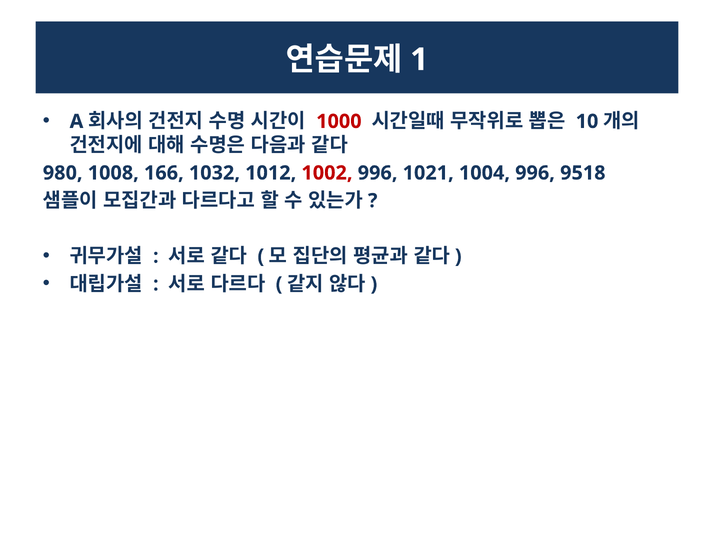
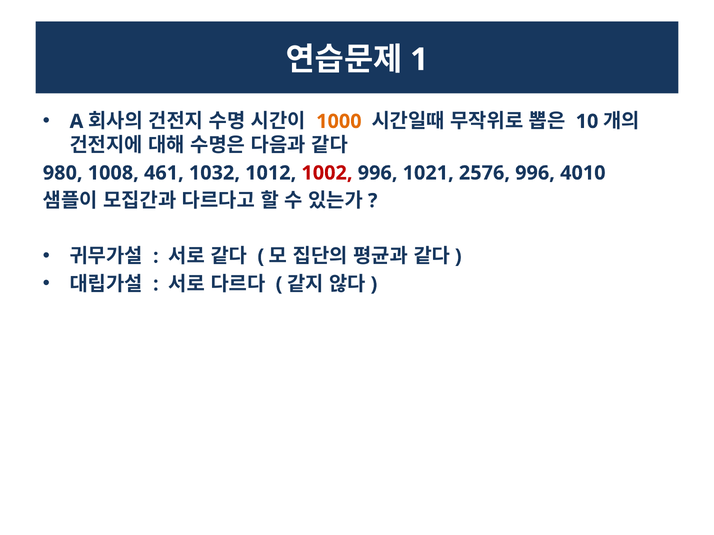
1000 colour: red -> orange
166: 166 -> 461
1004: 1004 -> 2576
9518: 9518 -> 4010
